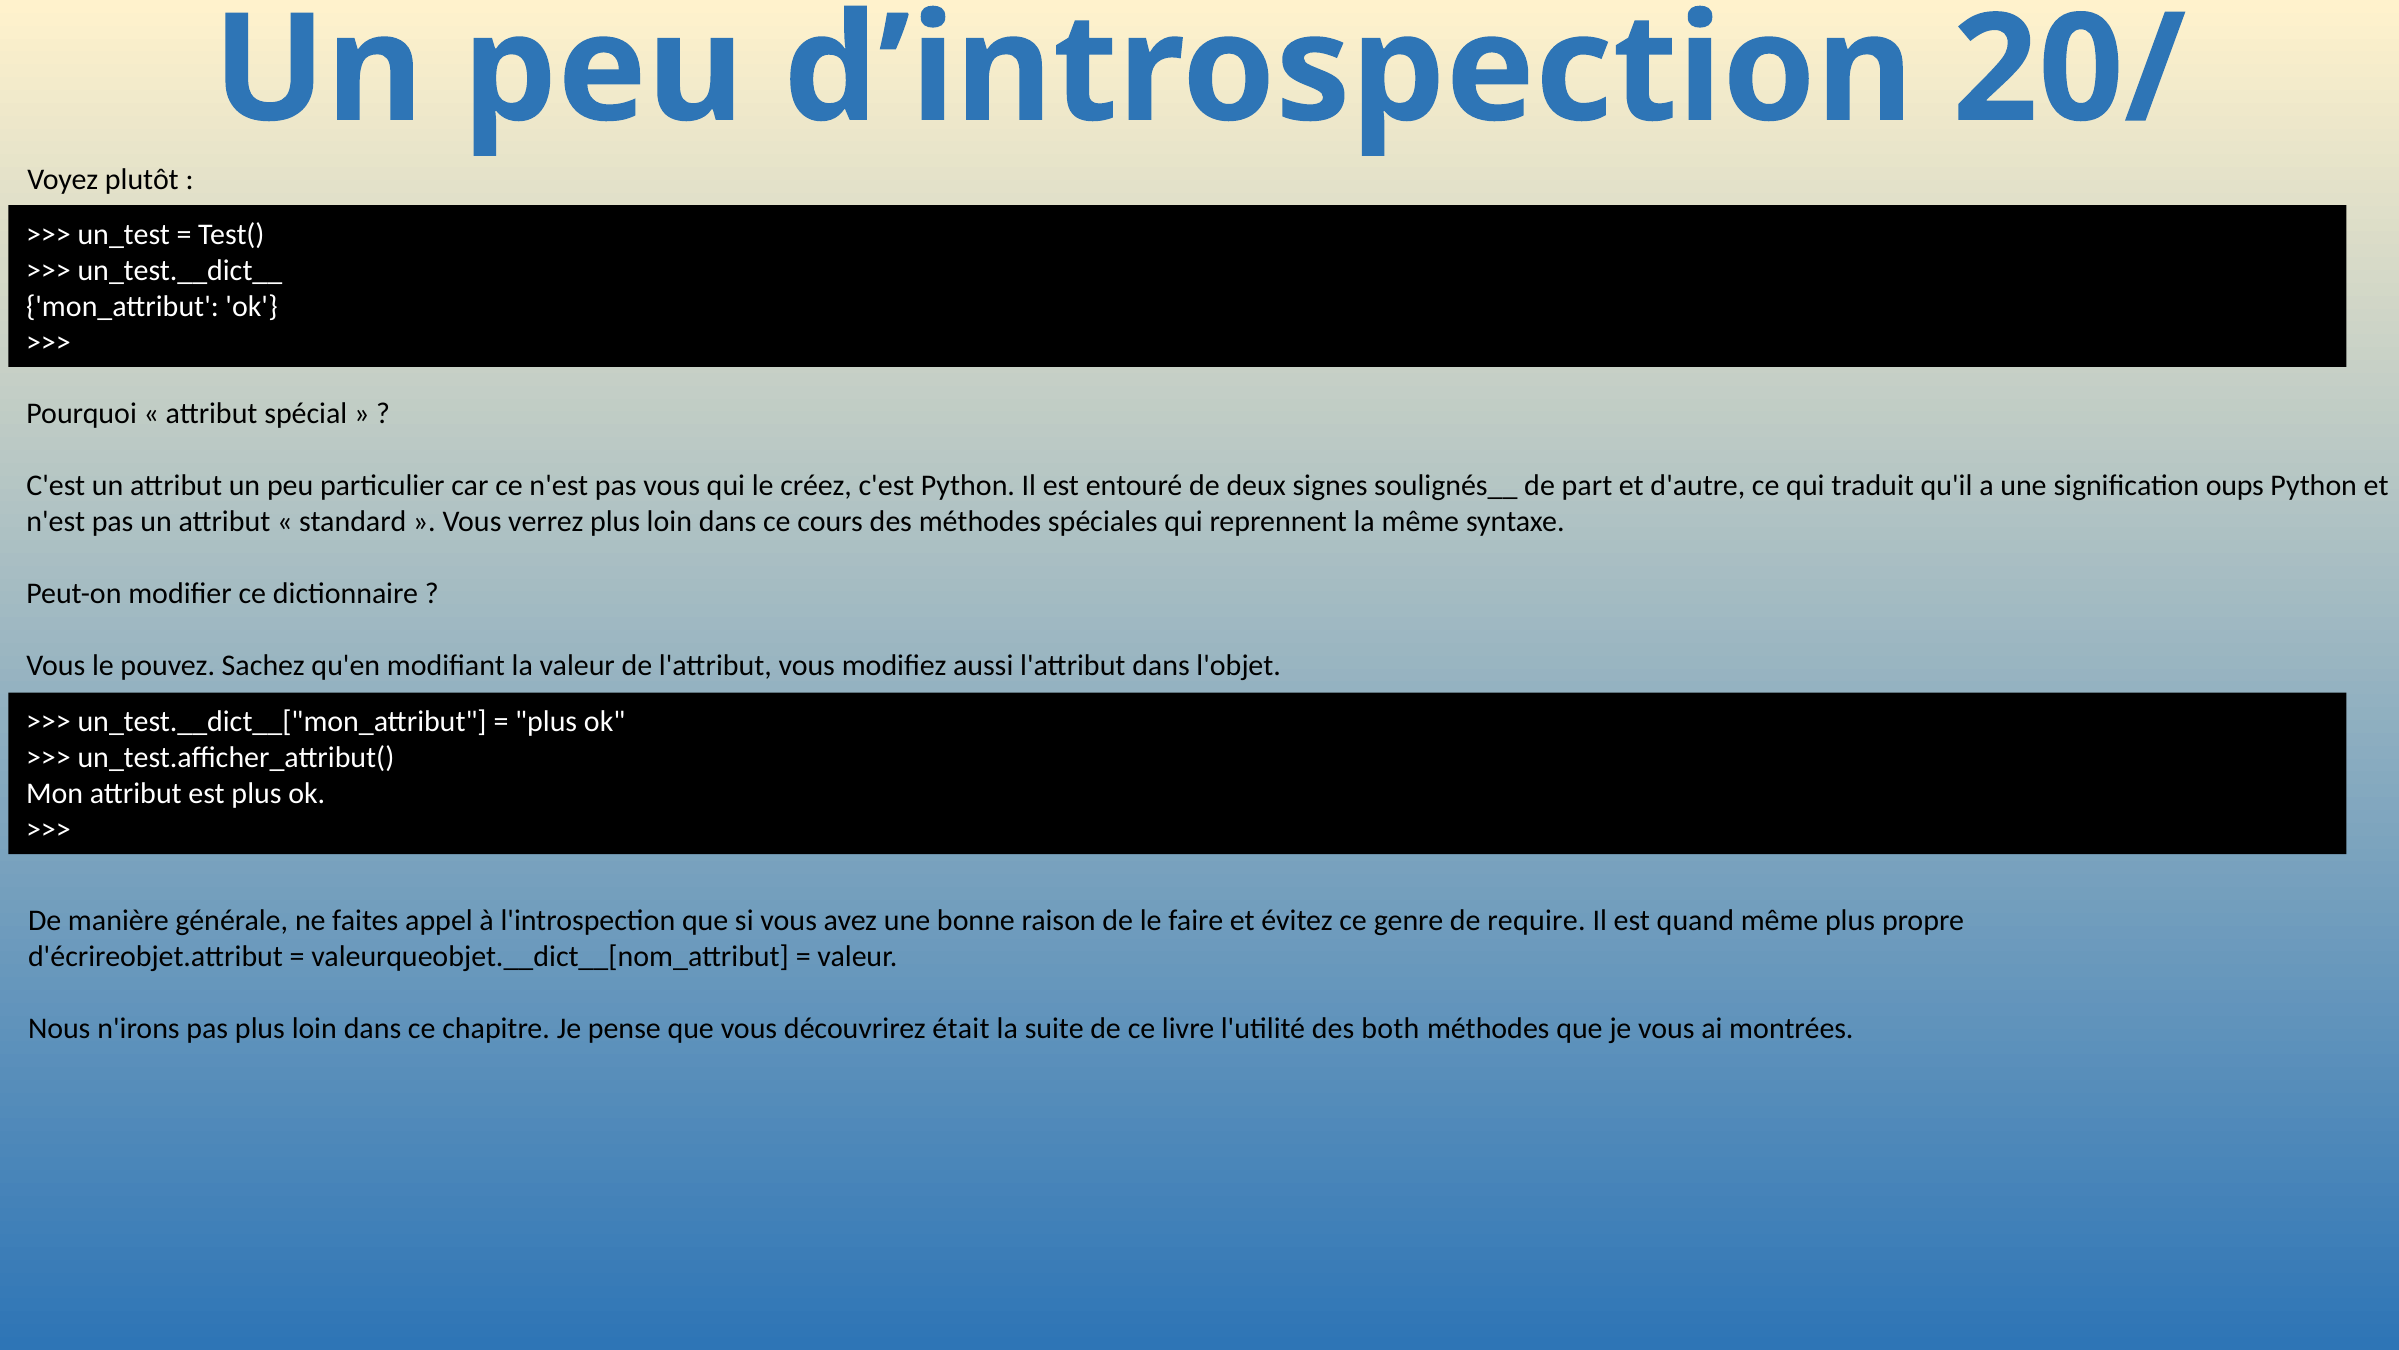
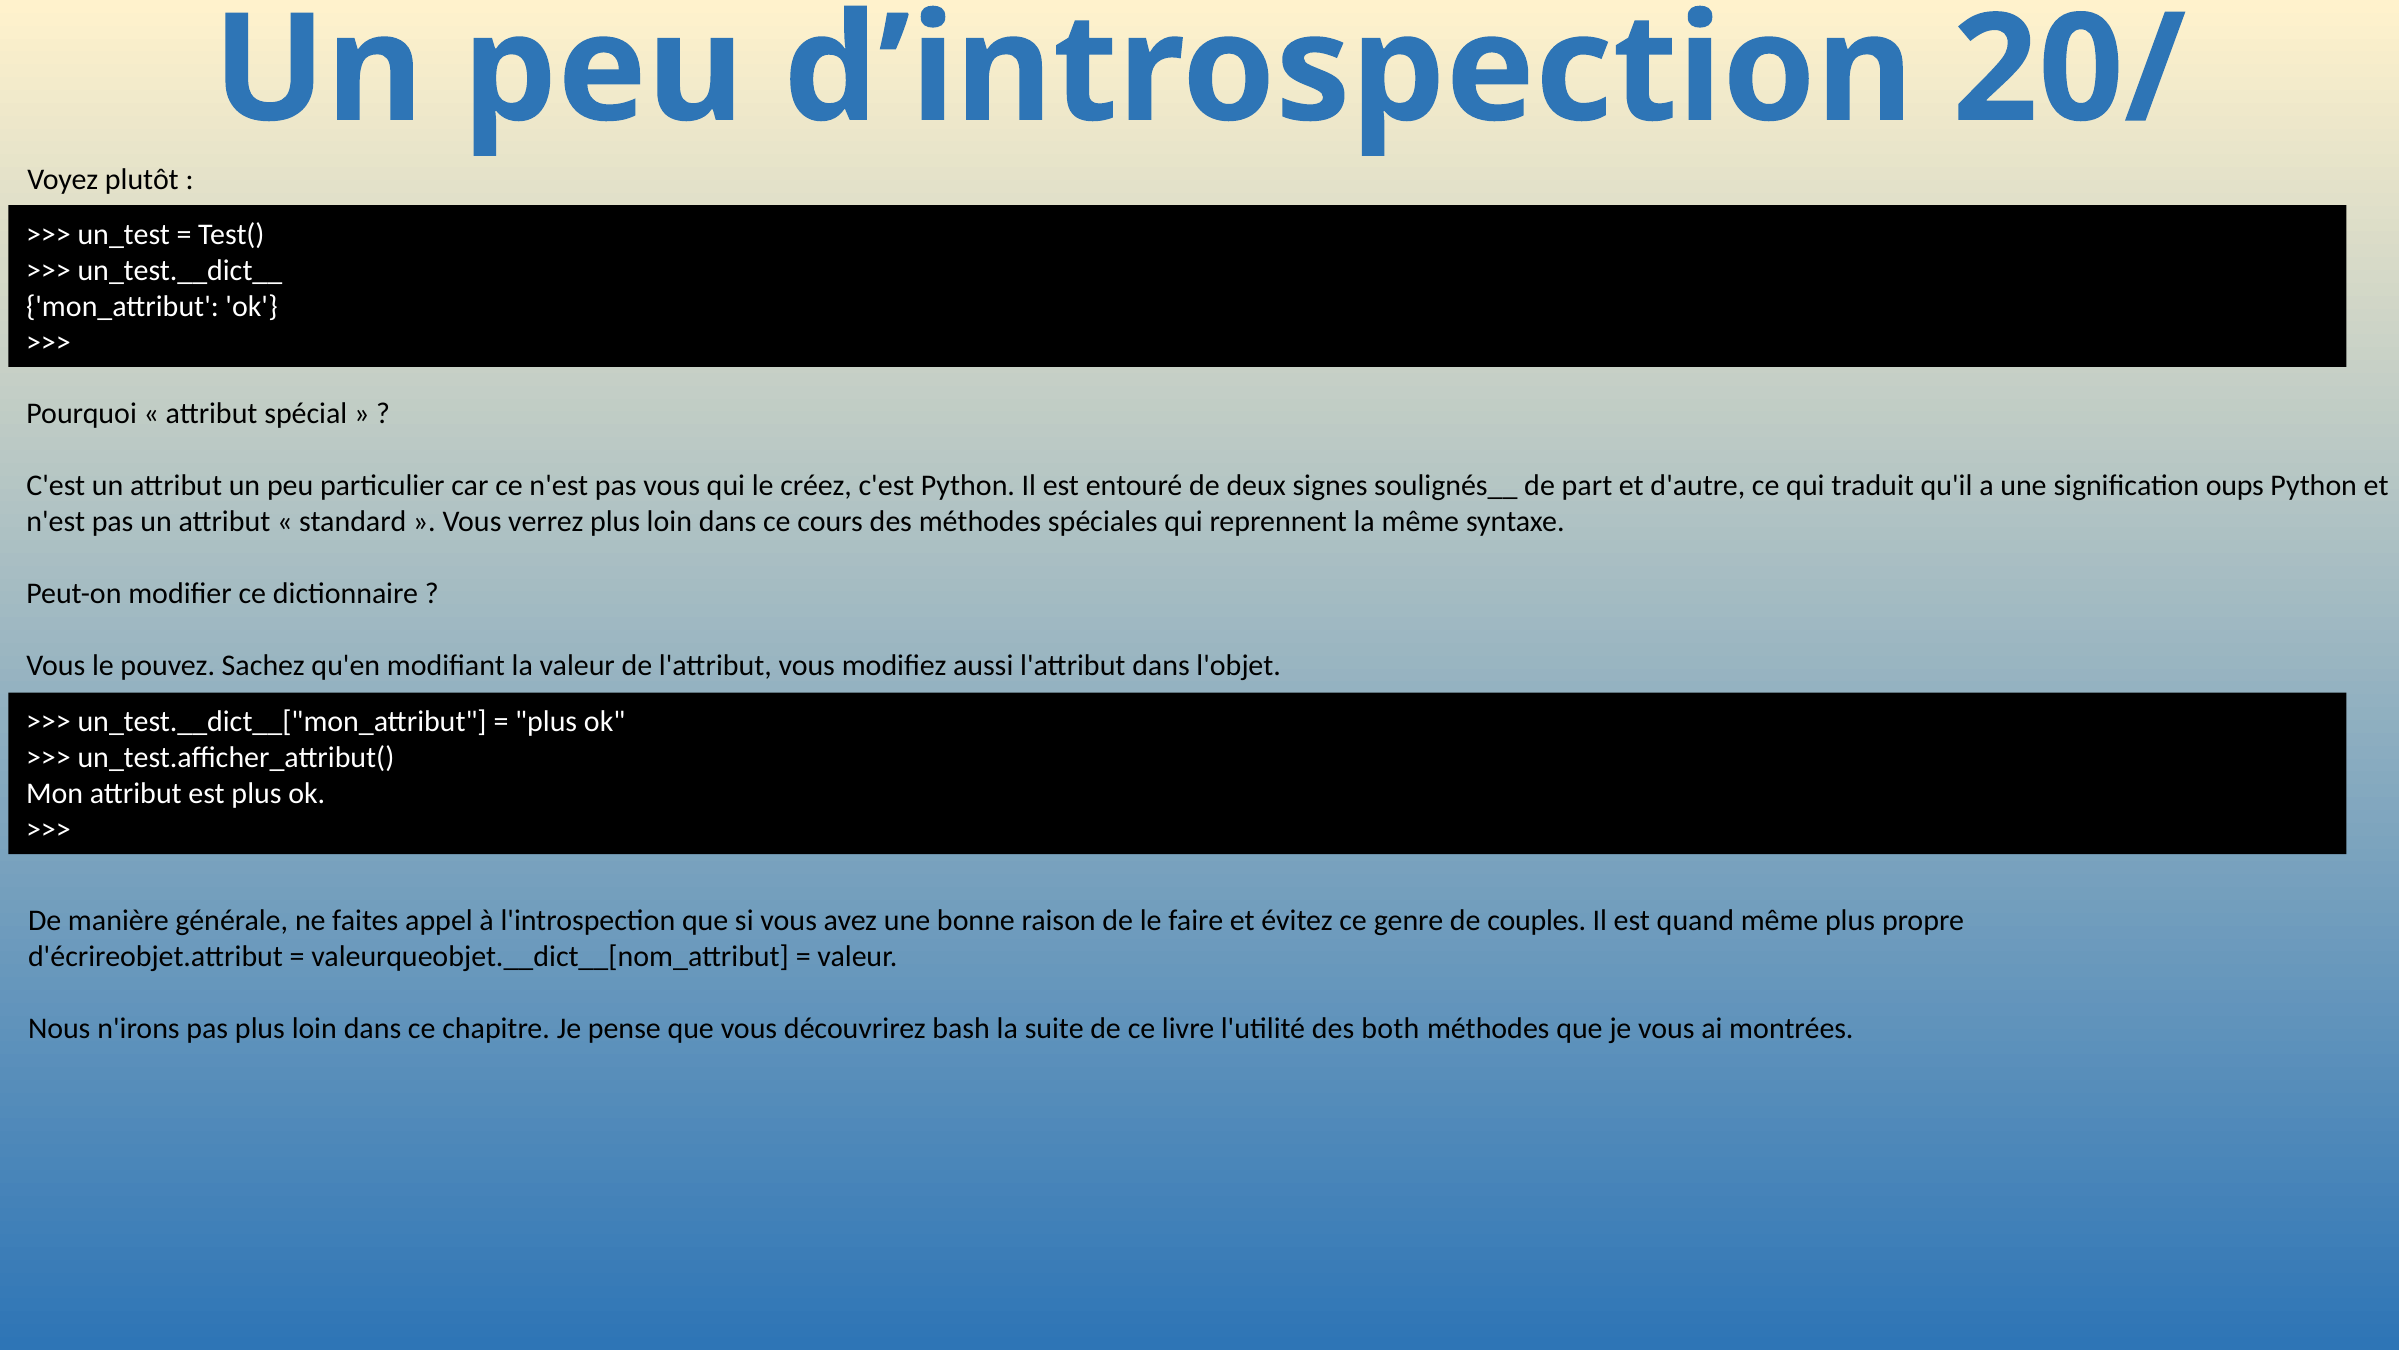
require: require -> couples
était: était -> bash
